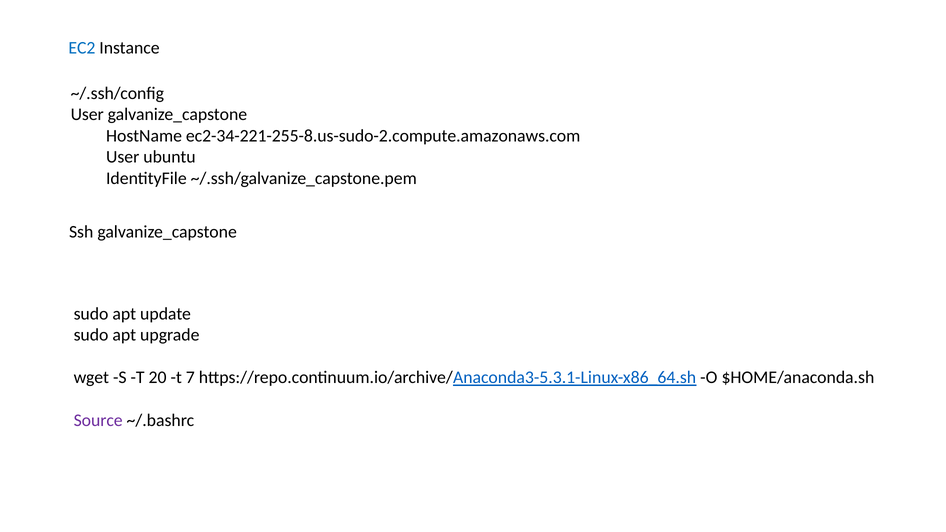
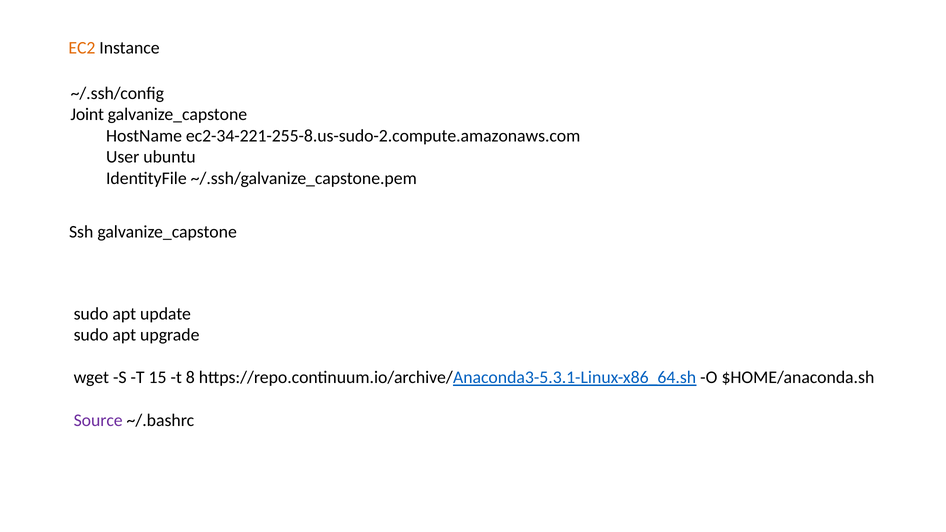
EC2 colour: blue -> orange
User at (87, 115): User -> Joint
20: 20 -> 15
7: 7 -> 8
